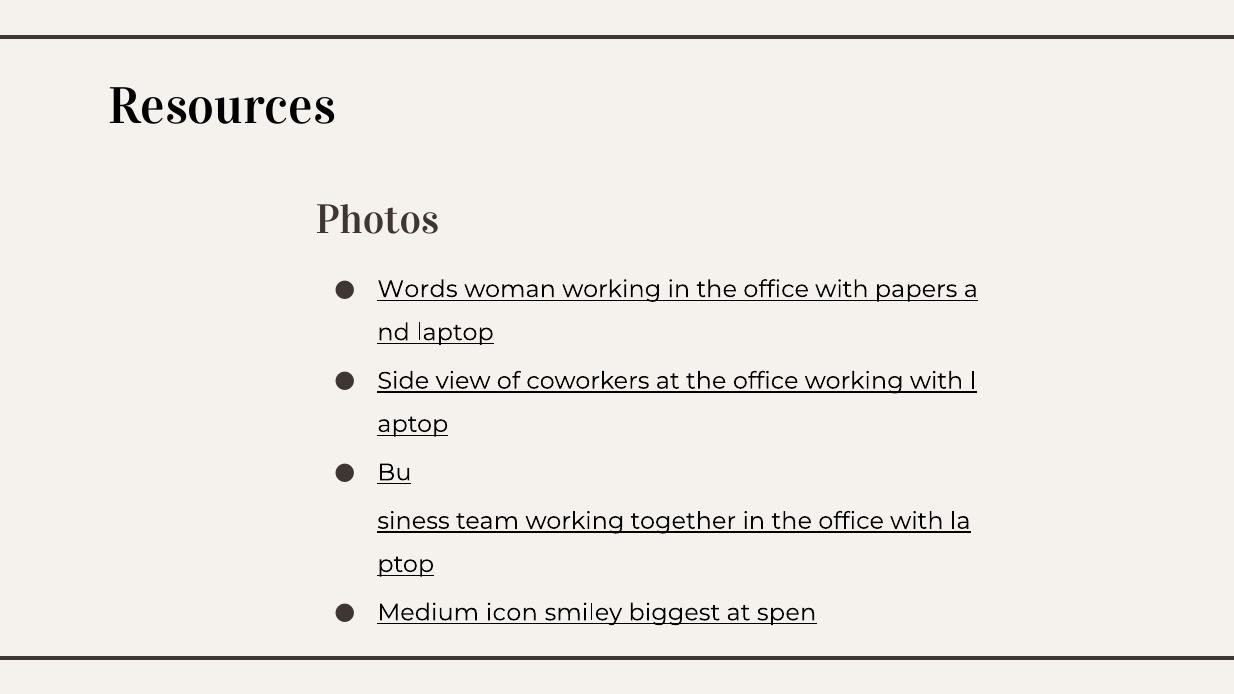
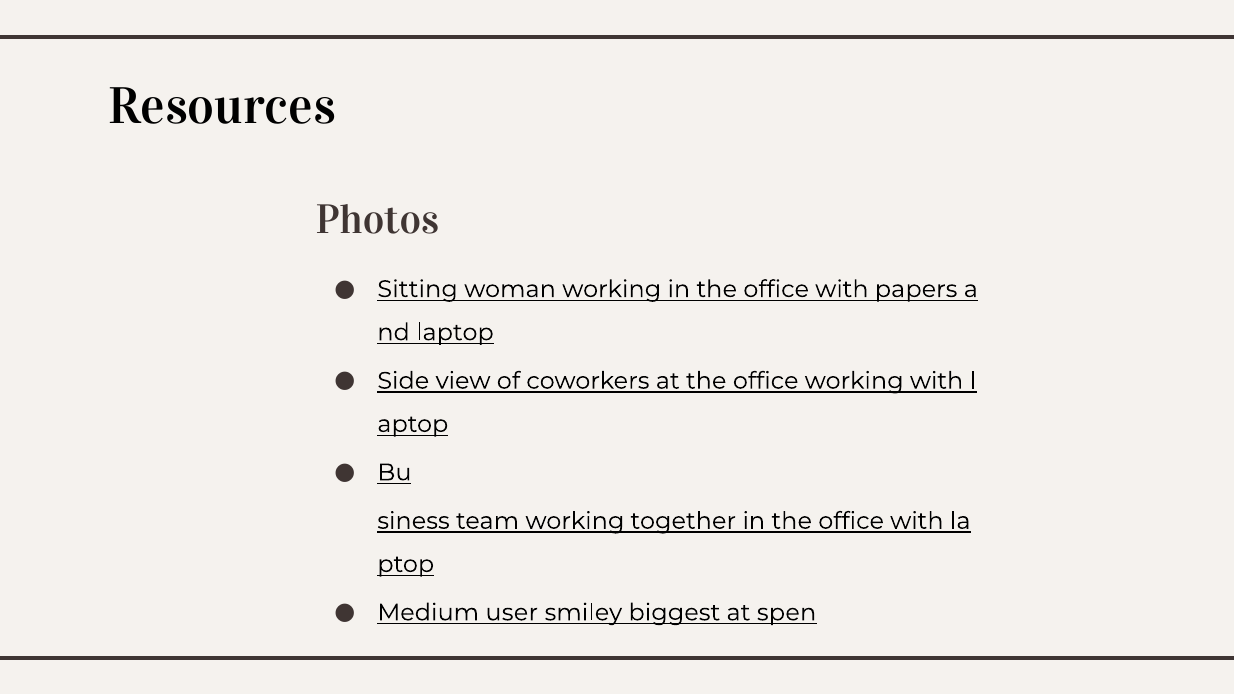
Words: Words -> Sitting
icon: icon -> user
